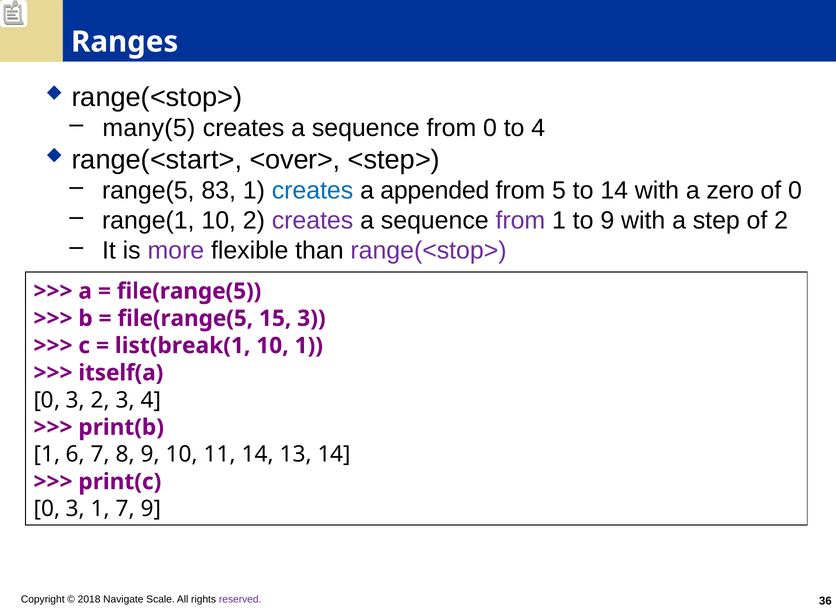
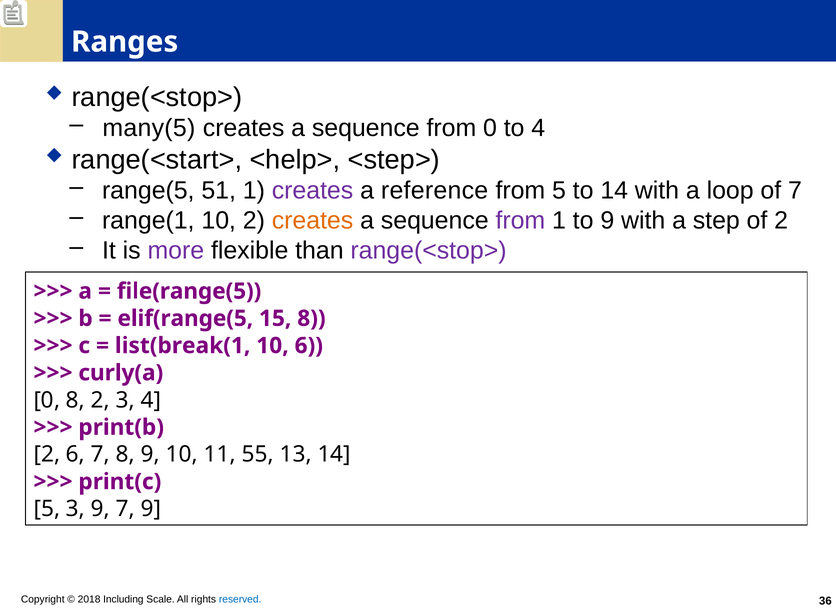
<over>: <over> -> <help>
83: 83 -> 51
creates at (313, 191) colour: blue -> purple
appended: appended -> reference
zero: zero -> loop
of 0: 0 -> 7
creates at (313, 221) colour: purple -> orange
file(range(5 at (185, 318): file(range(5 -> elif(range(5
15 3: 3 -> 8
10 1: 1 -> 6
itself(a: itself(a -> curly(a
3 at (76, 400): 3 -> 8
1 at (47, 454): 1 -> 2
11 14: 14 -> 55
0 at (47, 509): 0 -> 5
3 1: 1 -> 9
Navigate: Navigate -> Including
reserved colour: purple -> blue
